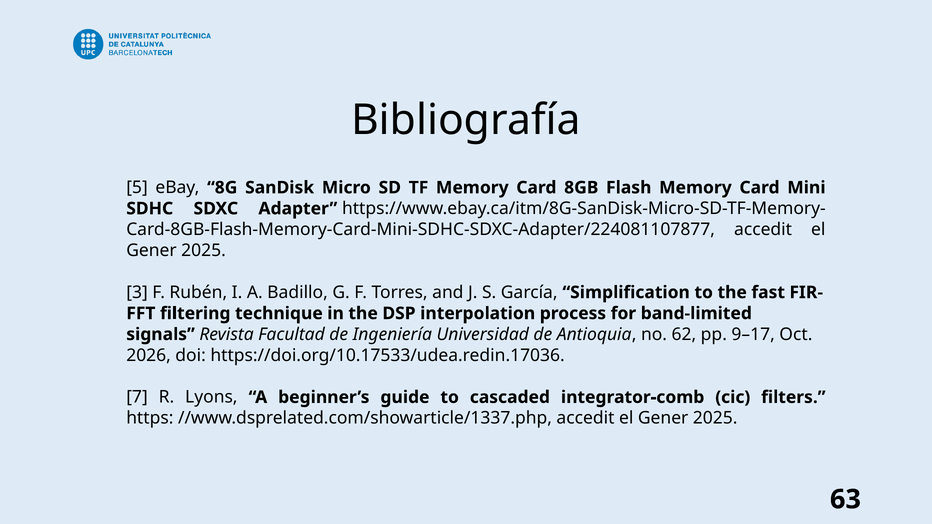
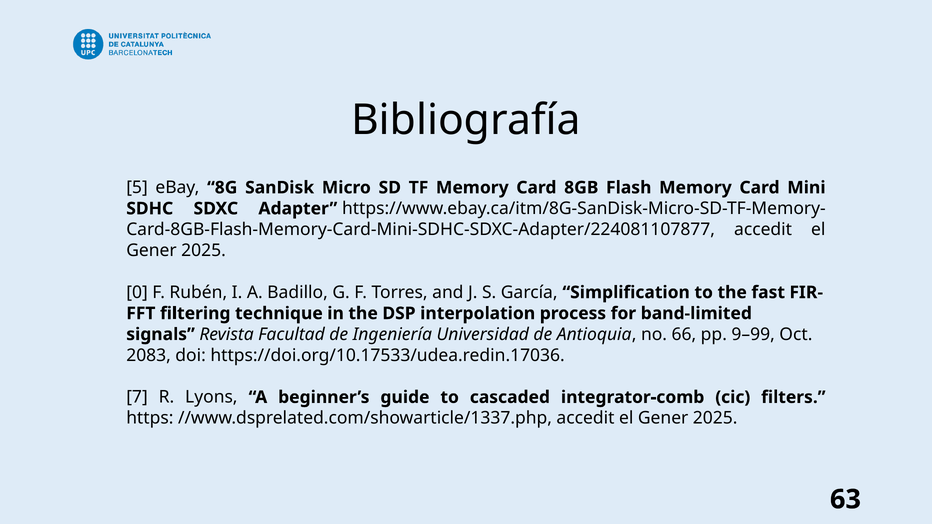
3: 3 -> 0
62: 62 -> 66
9–17: 9–17 -> 9–99
2026: 2026 -> 2083
